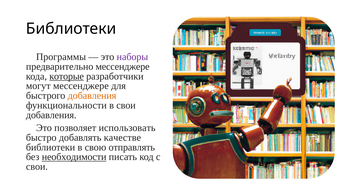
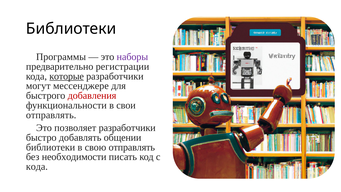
предварительно мессенджере: мессенджере -> регистрации
добавления at (92, 96) colour: orange -> red
добавления at (51, 115): добавления -> отправлять
позволяет использовать: использовать -> разработчики
качестве: качестве -> общении
необходимости underline: present -> none
свои at (37, 166): свои -> кода
